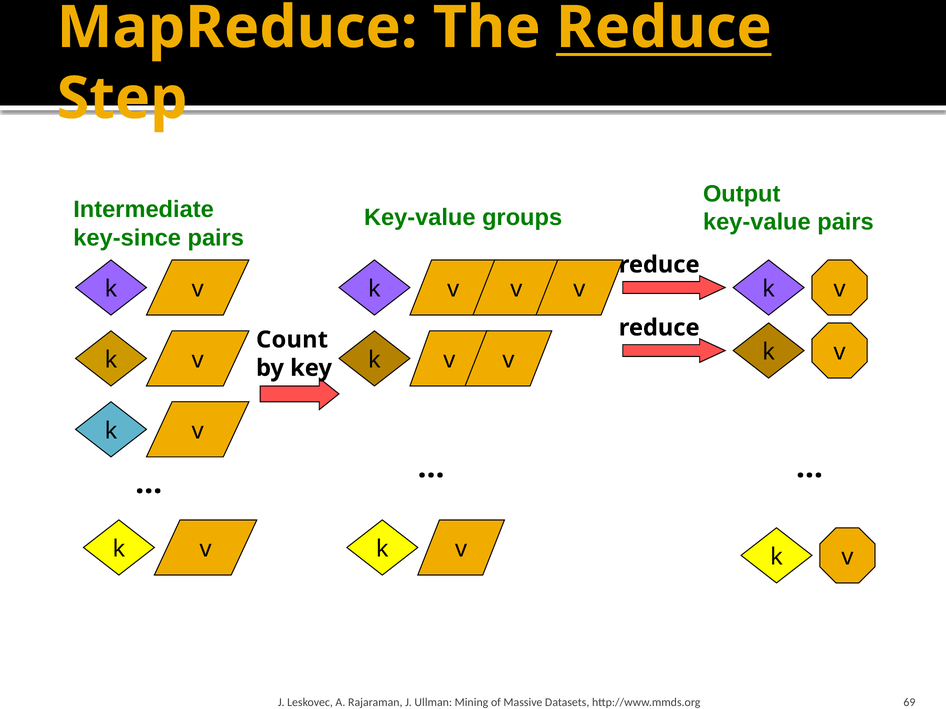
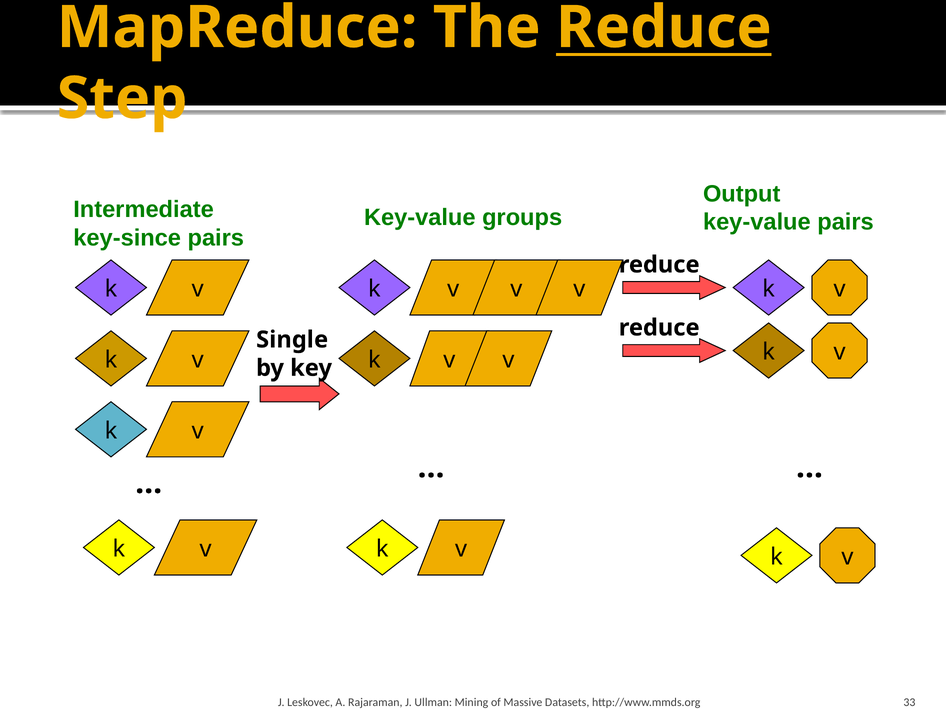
Count: Count -> Single
69: 69 -> 33
